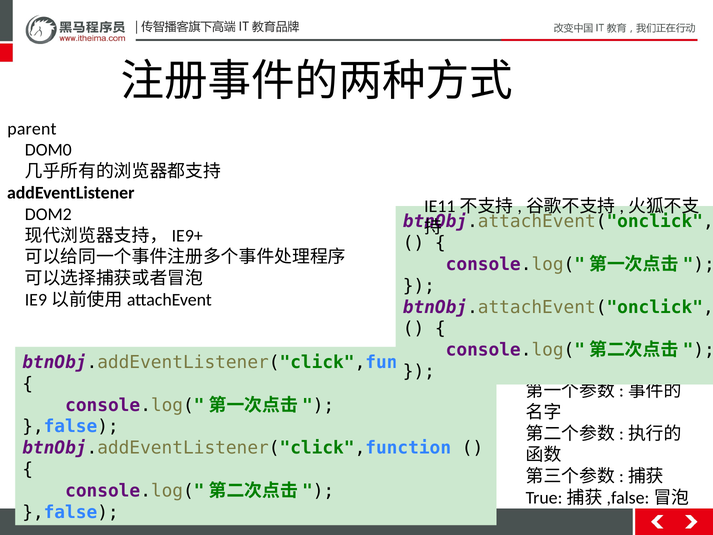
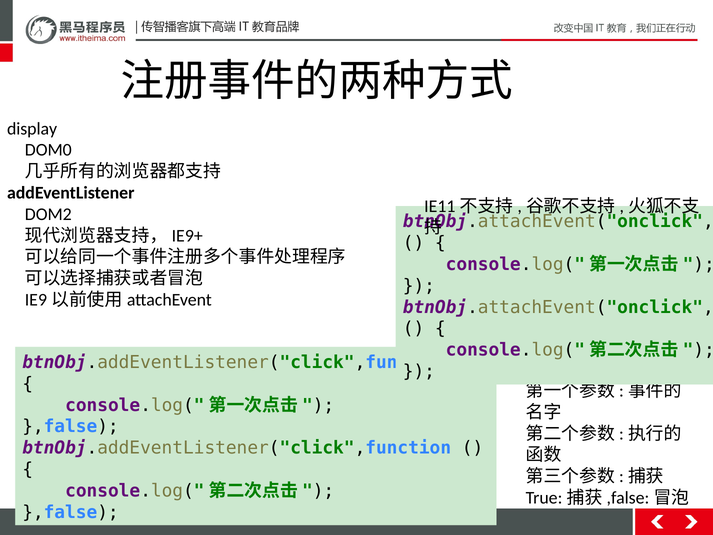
parent: parent -> display
